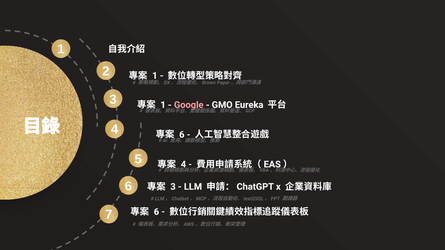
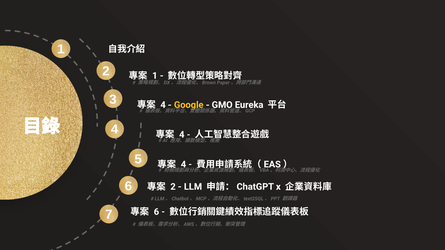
1 at (163, 105): 1 -> 4
Google colour: pink -> yellow
6 at (182, 135): 6 -> 4
3 at (173, 187): 3 -> 2
